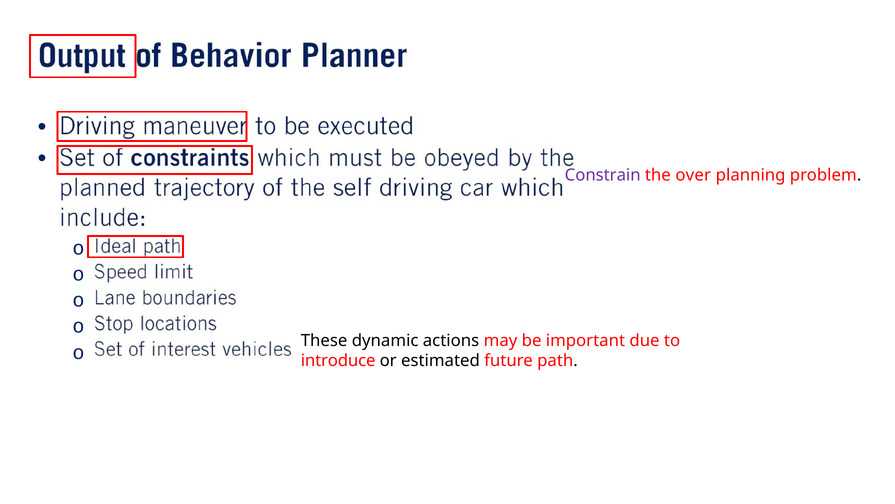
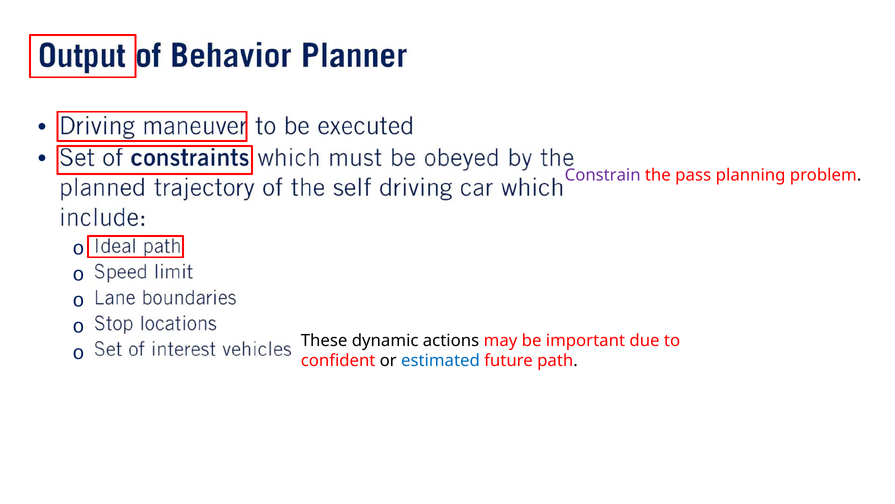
over: over -> pass
introduce: introduce -> confident
estimated colour: black -> blue
